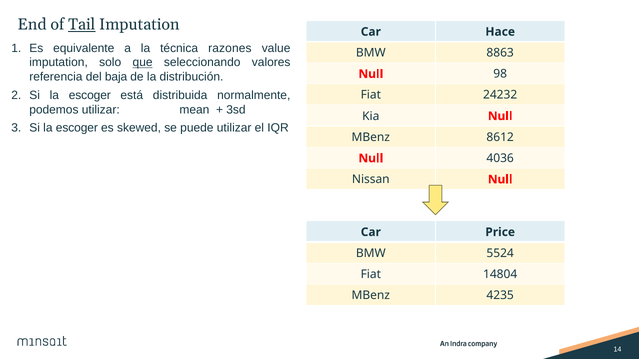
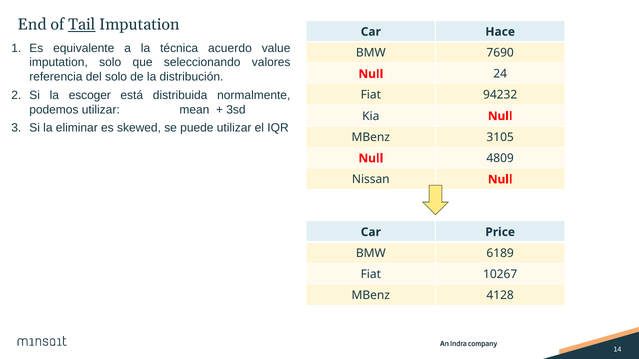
razones: razones -> acuerdo
8863: 8863 -> 7690
que underline: present -> none
del baja: baja -> solo
98: 98 -> 24
24232: 24232 -> 94232
escoger at (77, 128): escoger -> eliminar
8612: 8612 -> 3105
4036: 4036 -> 4809
5524: 5524 -> 6189
14804: 14804 -> 10267
4235: 4235 -> 4128
